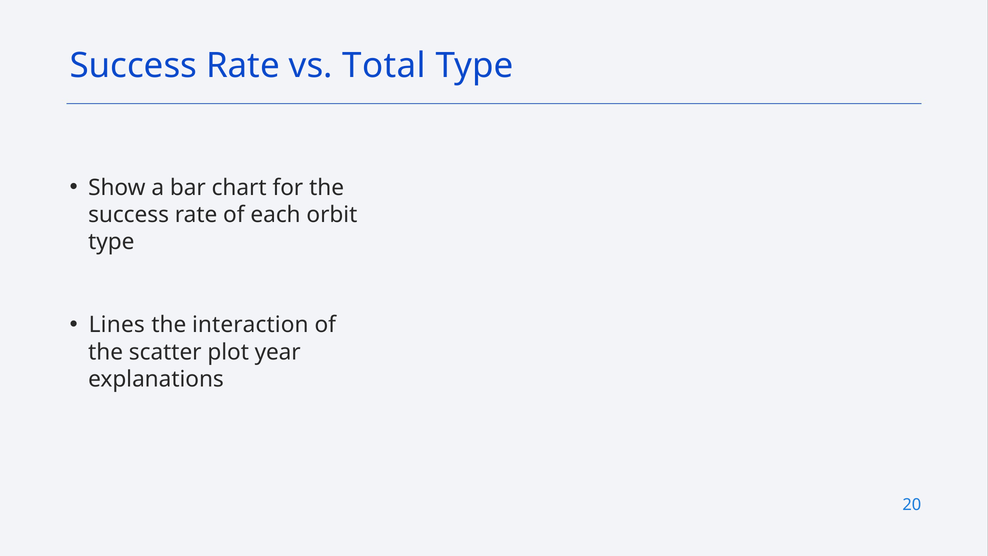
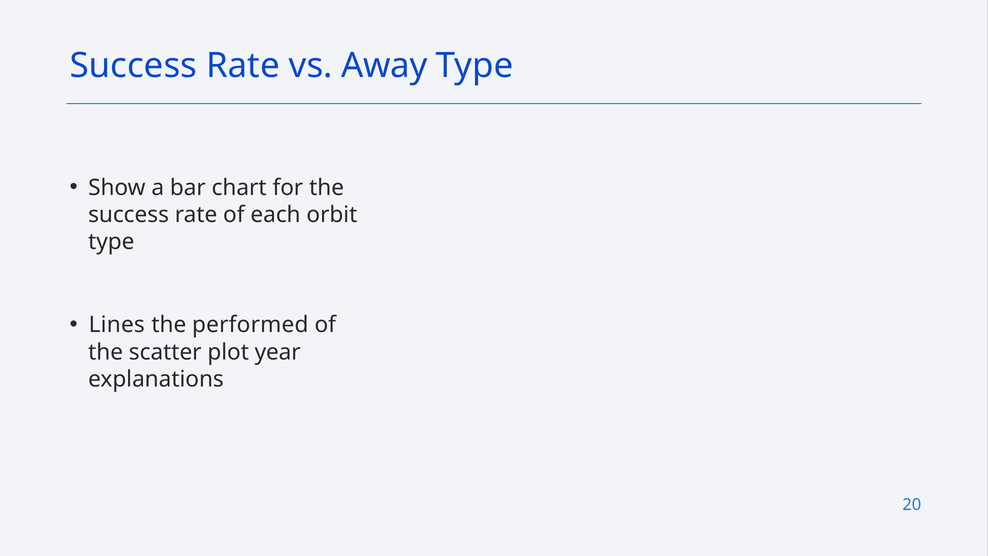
Total: Total -> Away
interaction: interaction -> performed
